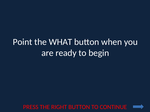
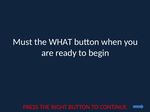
Point: Point -> Must
